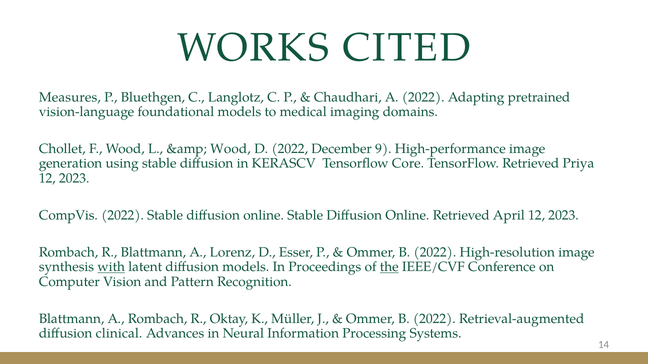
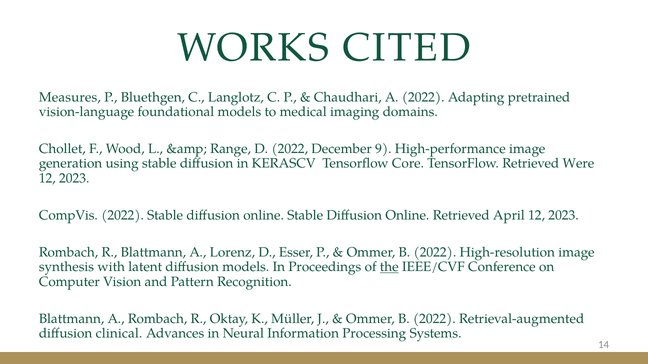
&amp Wood: Wood -> Range
Priya: Priya -> Were
with underline: present -> none
